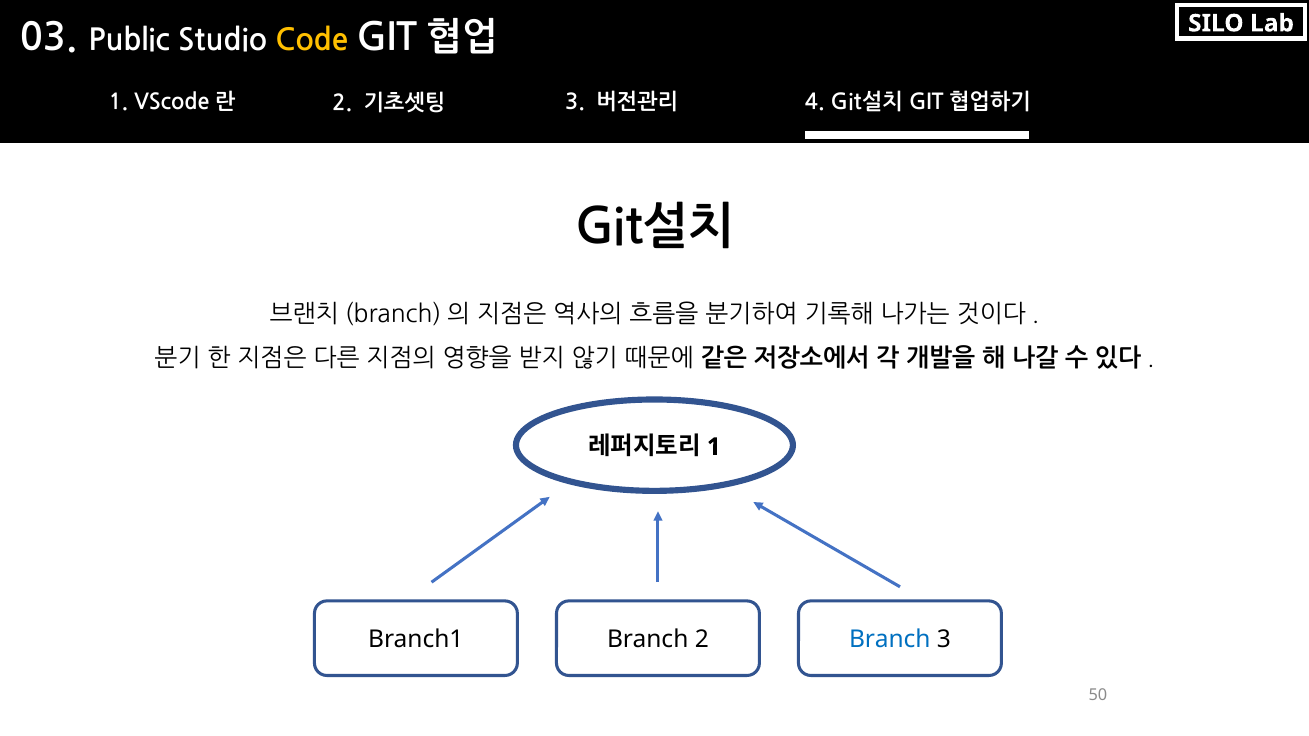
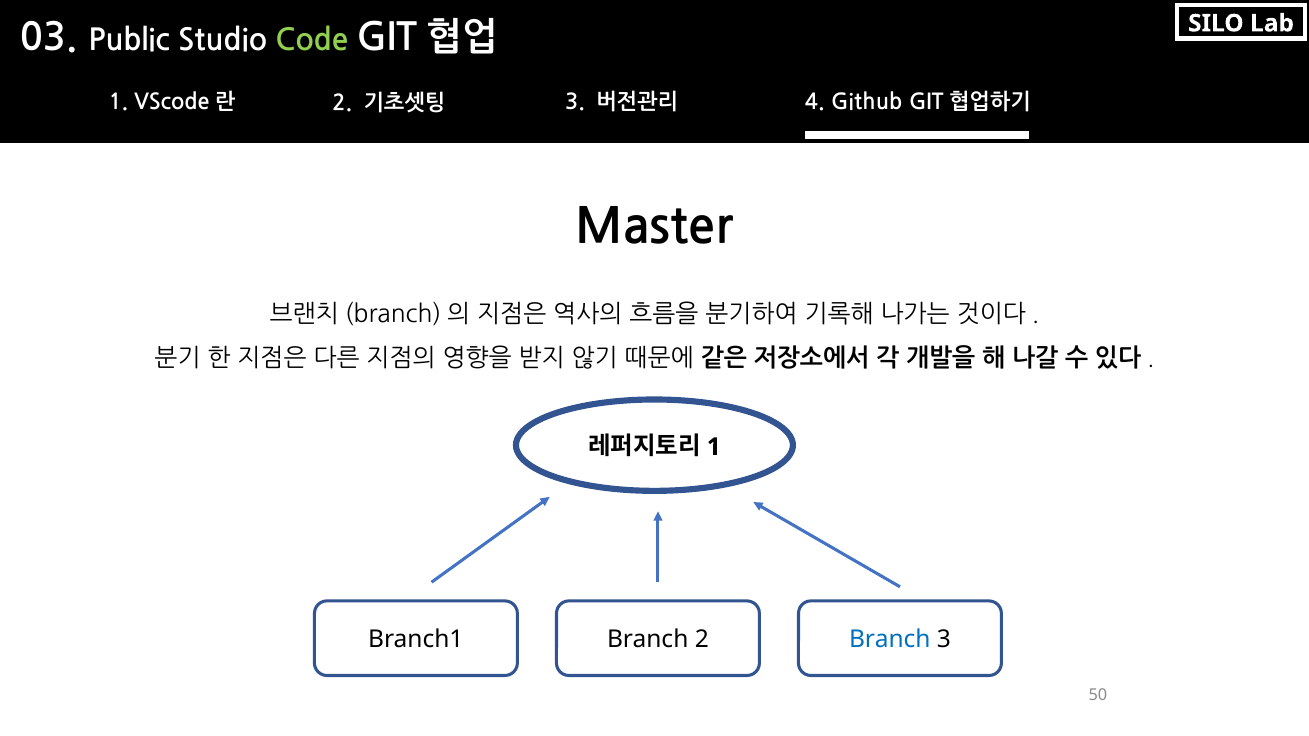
Code colour: yellow -> light green
4 Git설치: Git설치 -> Github
Git설치 at (655, 227): Git설치 -> Master
